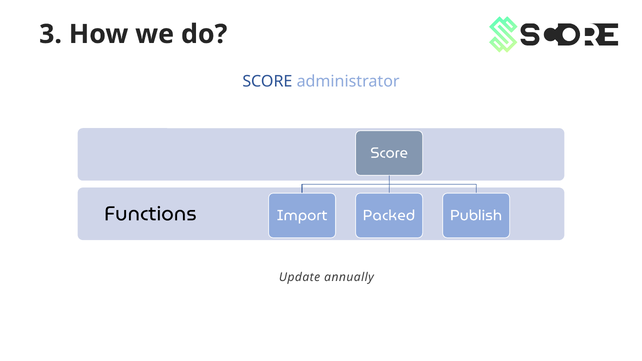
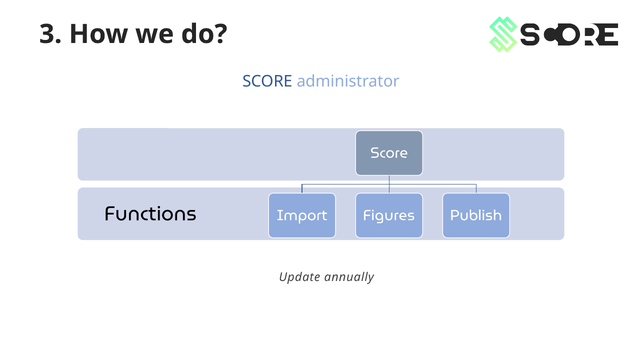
Packed: Packed -> Figures
